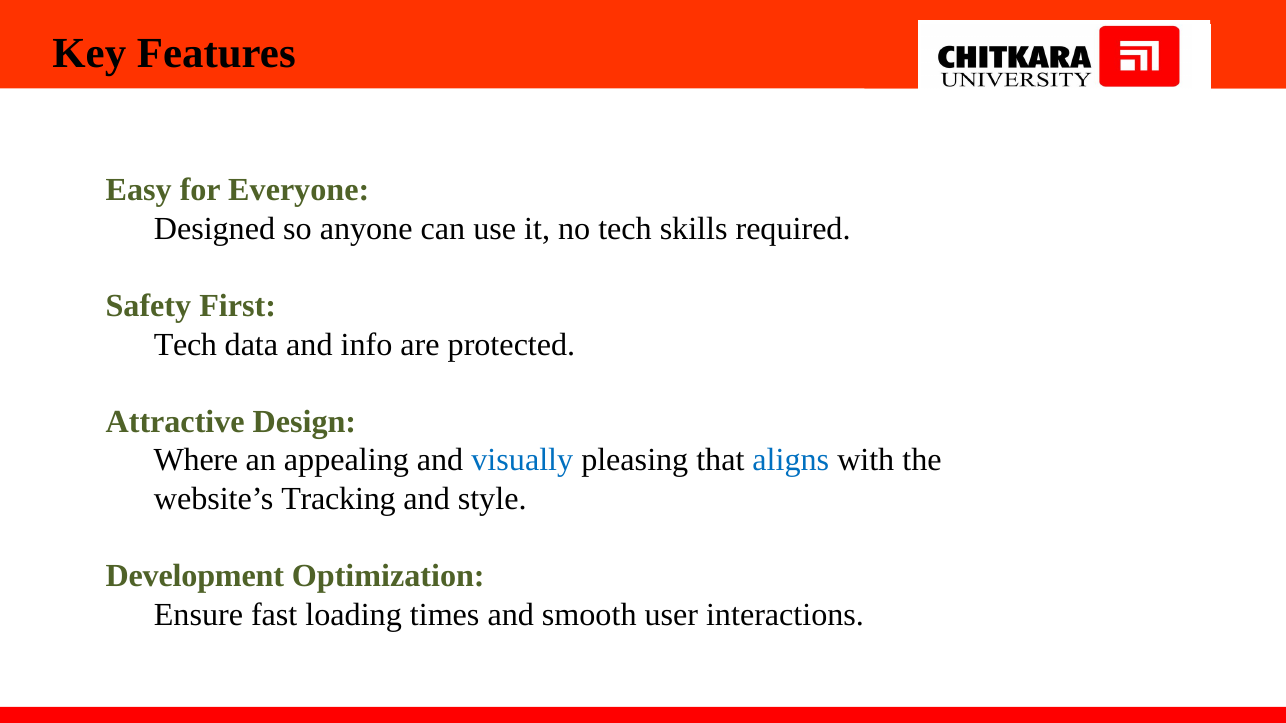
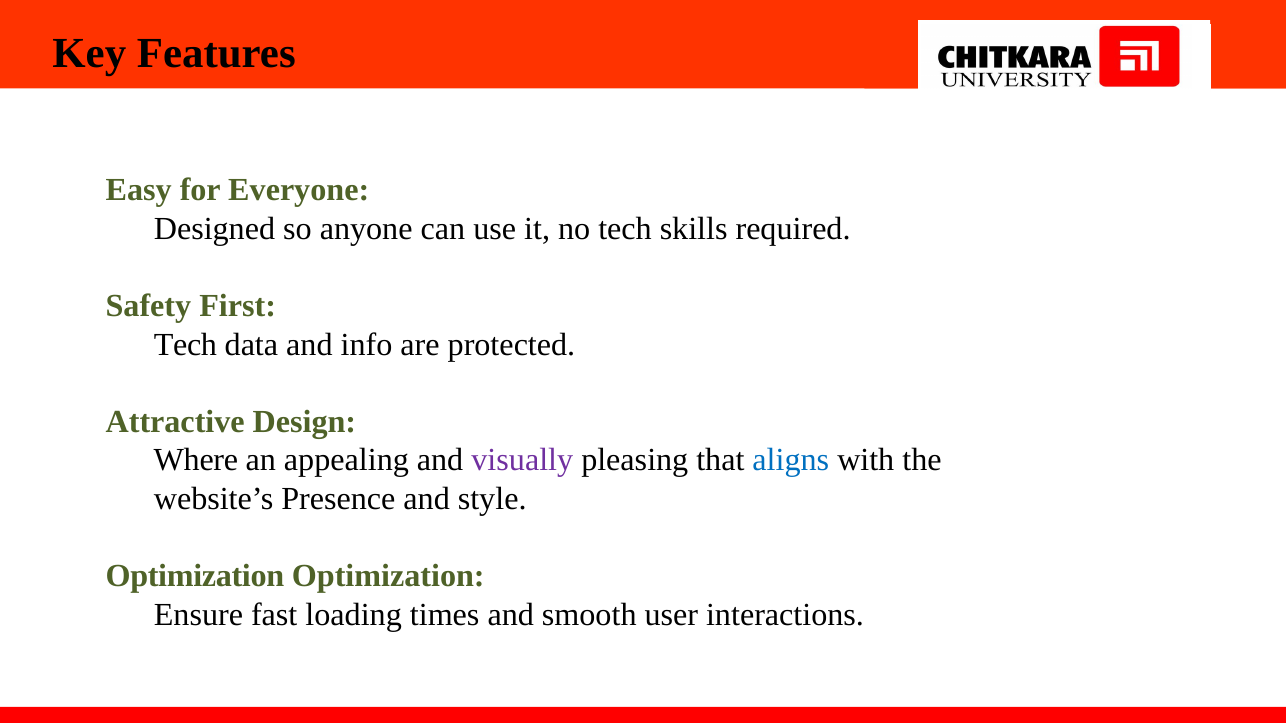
visually colour: blue -> purple
Tracking: Tracking -> Presence
Development at (195, 576): Development -> Optimization
